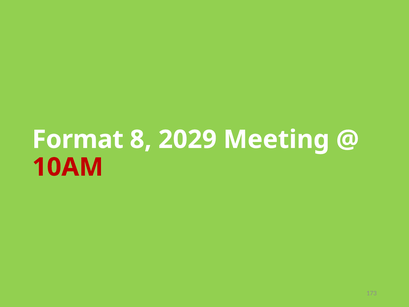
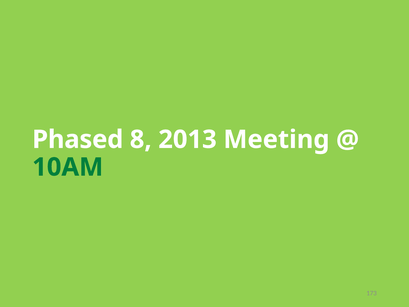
Format: Format -> Phased
2029: 2029 -> 2013
10AM colour: red -> green
